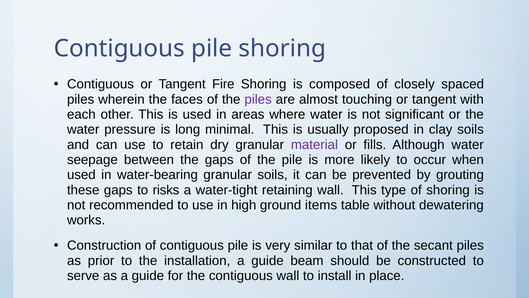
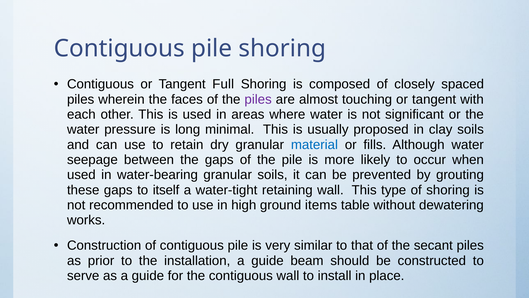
Fire: Fire -> Full
material colour: purple -> blue
risks: risks -> itself
